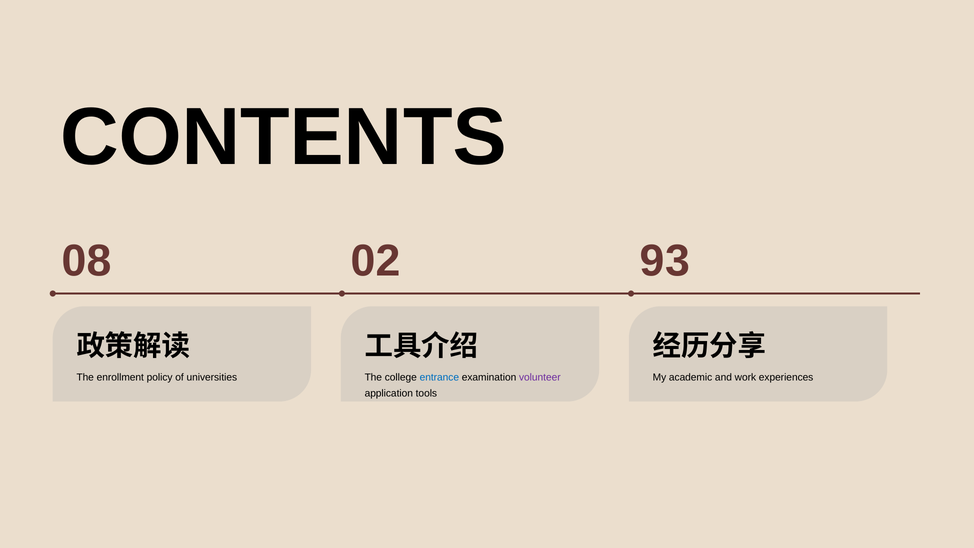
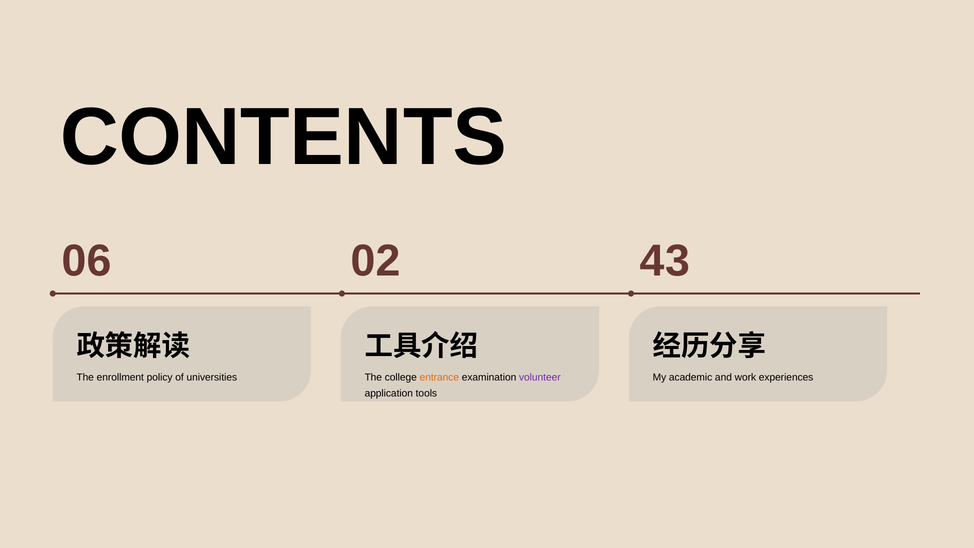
8: 8 -> 6
9: 9 -> 4
entrance colour: blue -> orange
